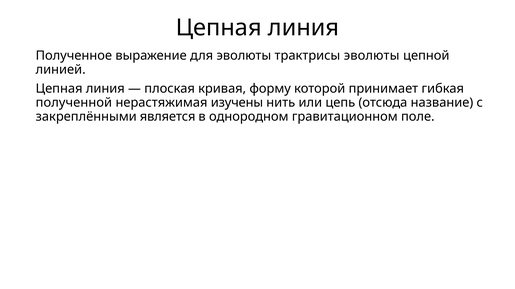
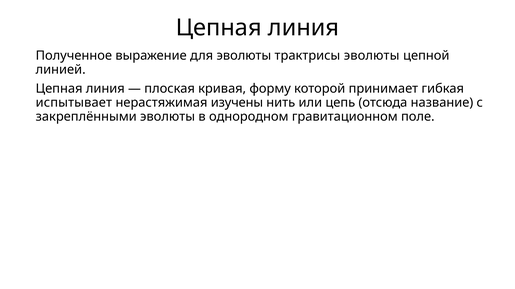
полученной: полученной -> испытывает
закреплёнными является: является -> эволюты
